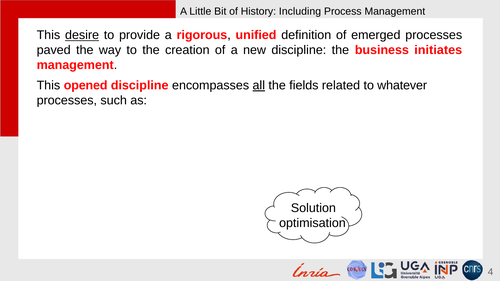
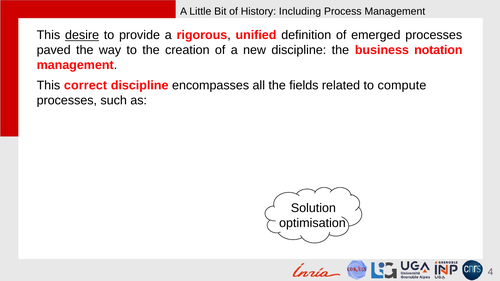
initiates: initiates -> notation
opened: opened -> correct
all underline: present -> none
whatever: whatever -> compute
